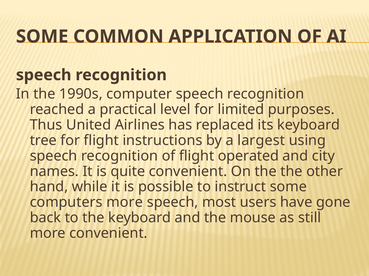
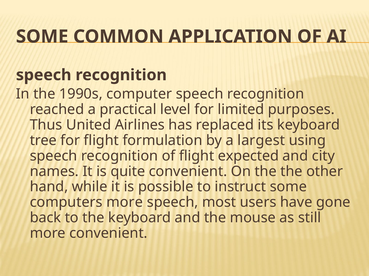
instructions: instructions -> formulation
operated: operated -> expected
